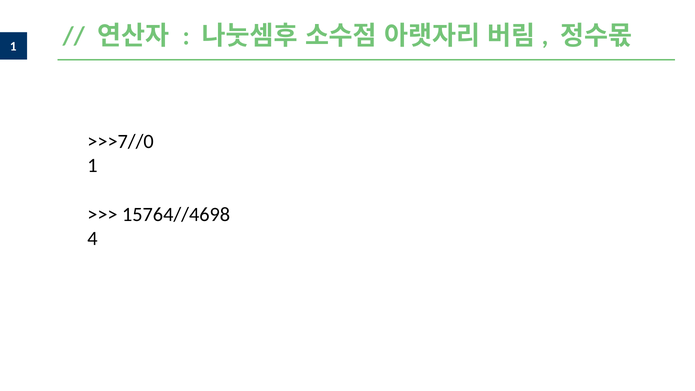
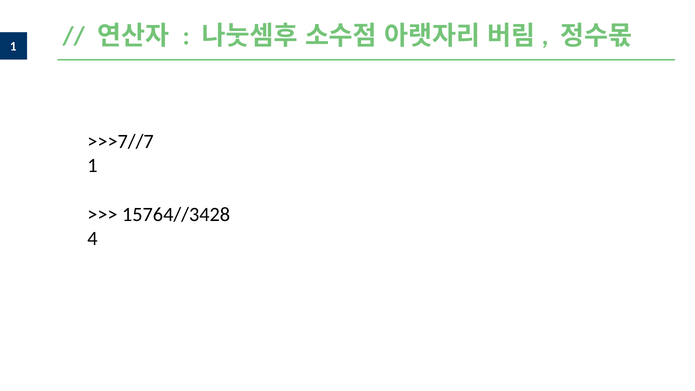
>>>7//0: >>>7//0 -> >>>7//7
15764//4698: 15764//4698 -> 15764//3428
